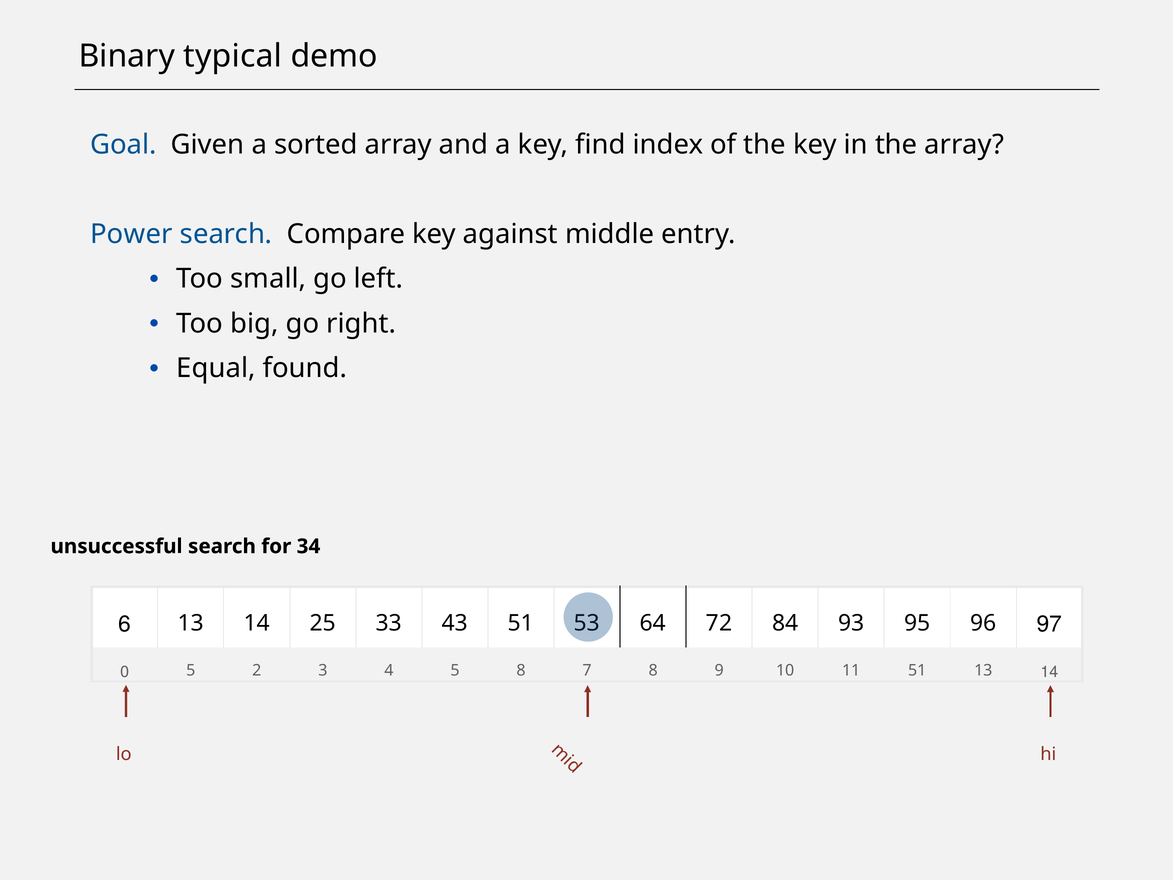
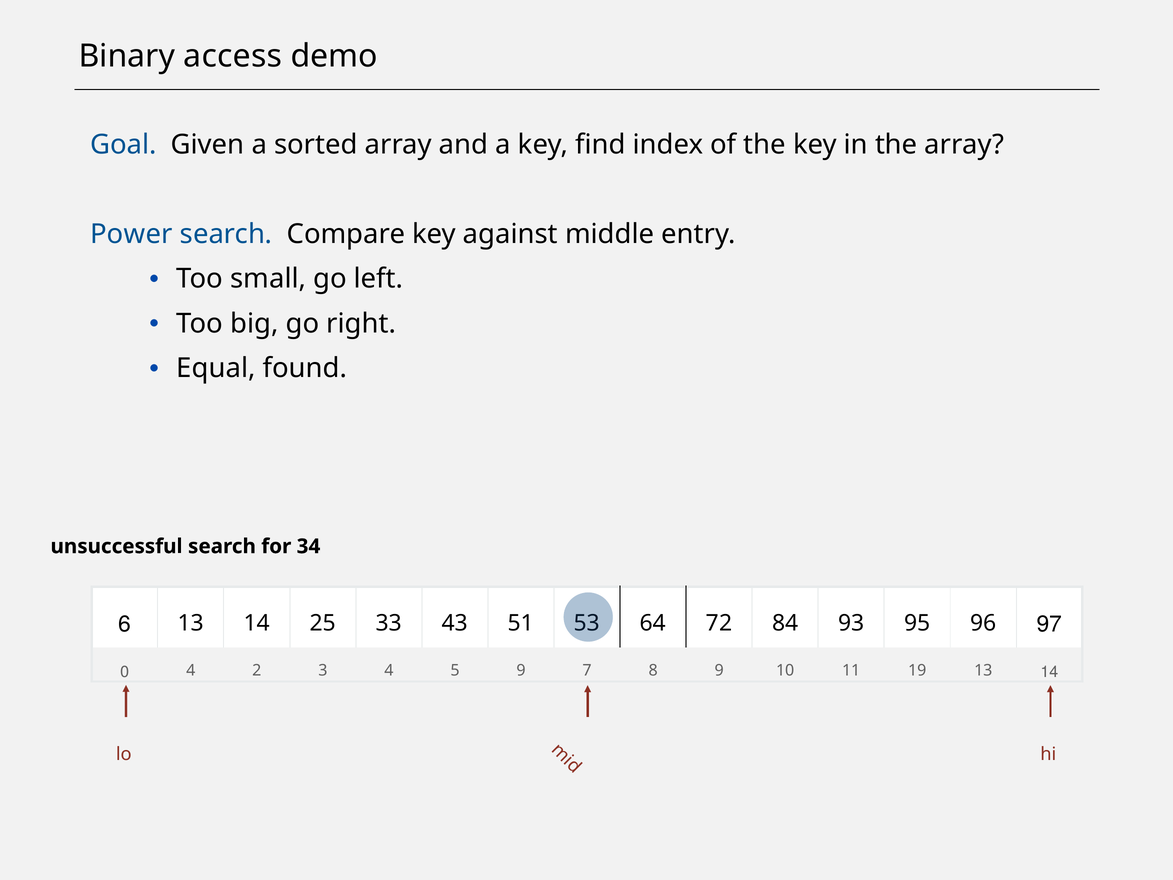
typical: typical -> access
0 5: 5 -> 4
5 8: 8 -> 9
11 51: 51 -> 19
